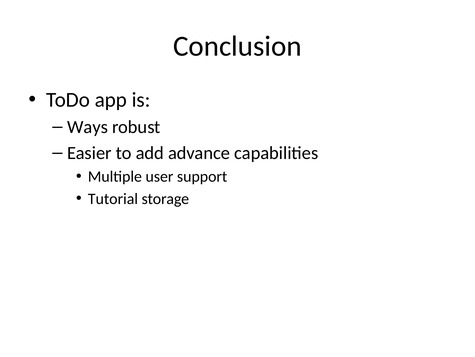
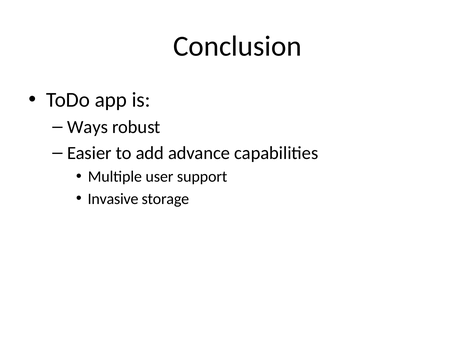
Tutorial: Tutorial -> Invasive
